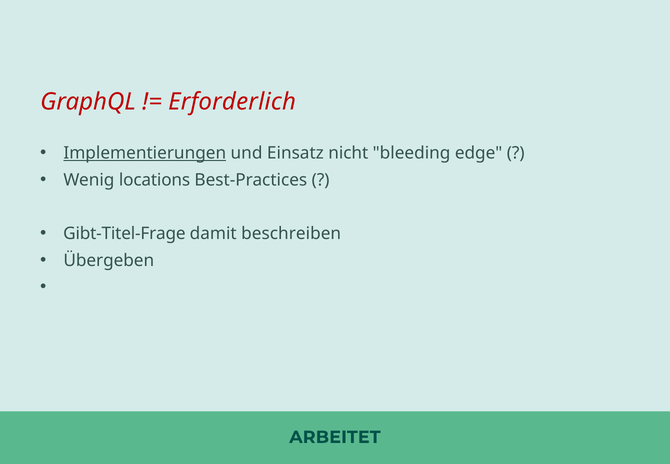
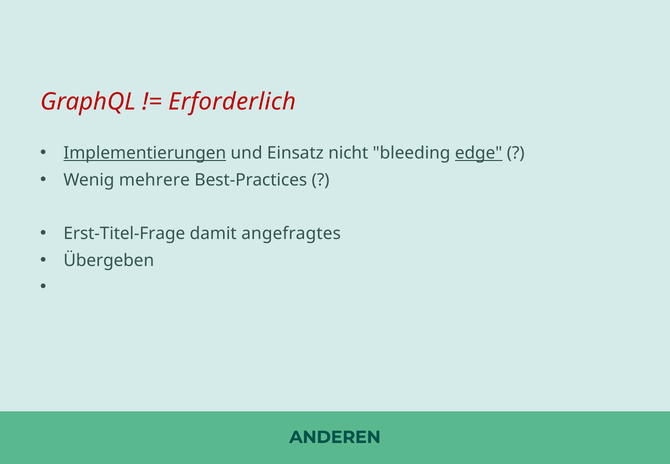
edge underline: none -> present
locations: locations -> mehrere
Gibt-Titel-Frage: Gibt-Titel-Frage -> Erst-Titel-Frage
beschreiben: beschreiben -> angefragtes
ARBEITET: ARBEITET -> ANDEREN
